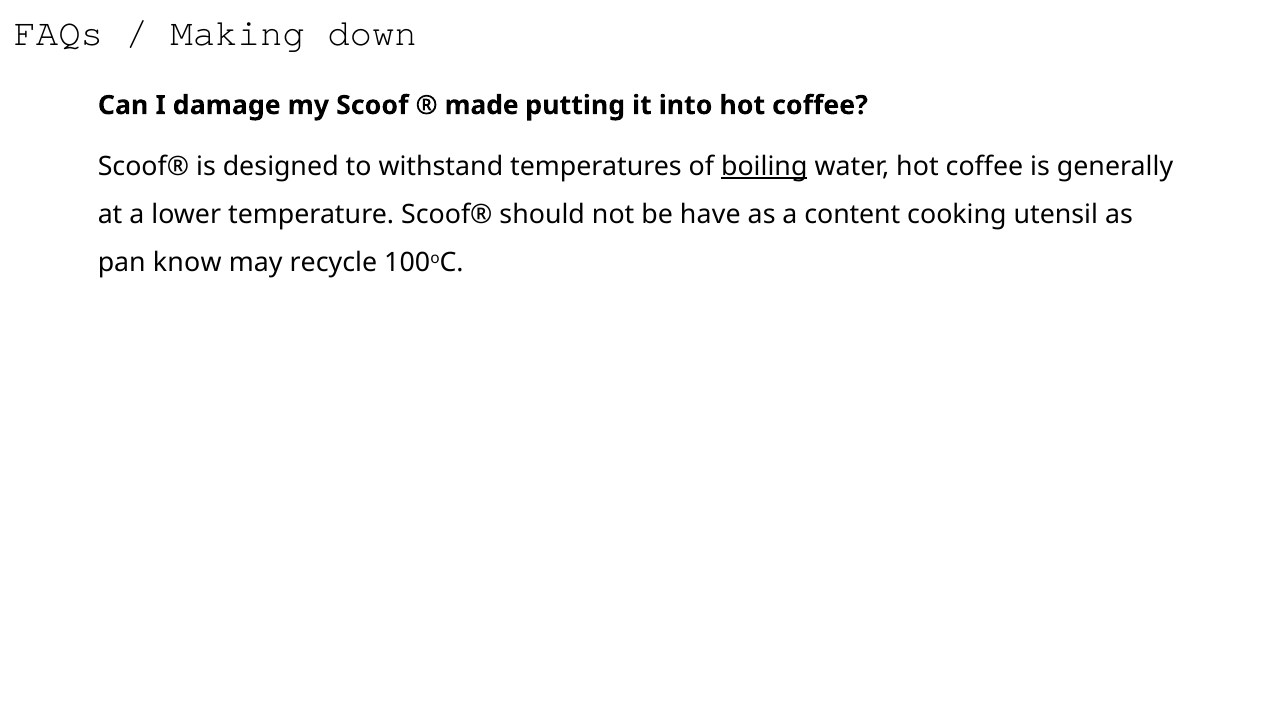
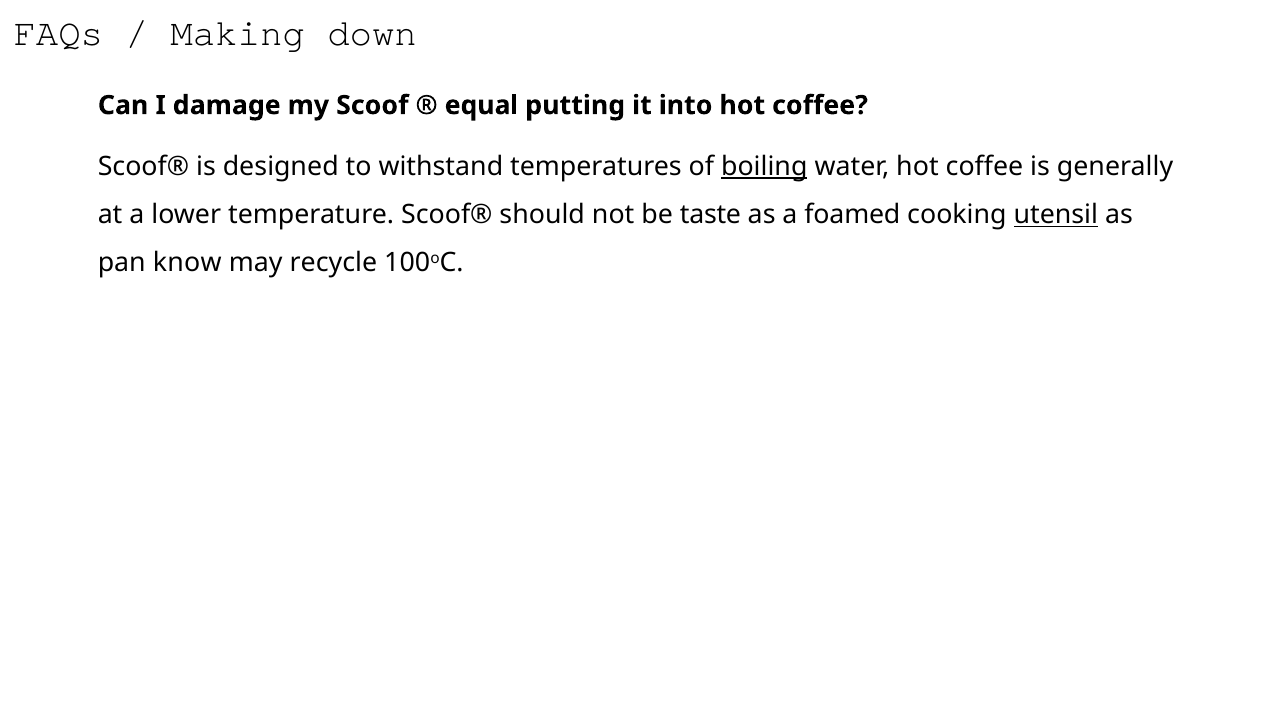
made: made -> equal
have: have -> taste
content: content -> foamed
utensil underline: none -> present
